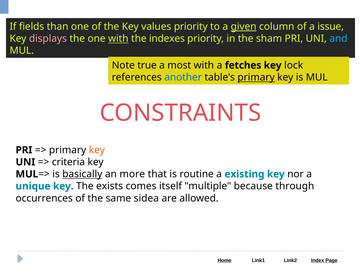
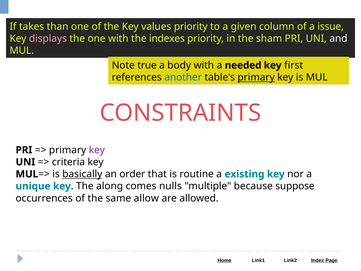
fields: fields -> takes
given underline: present -> none
with at (118, 39) underline: present -> none
and colour: light blue -> white
most: most -> body
fetches: fetches -> needed
lock: lock -> first
key at (97, 150) colour: orange -> purple
more: more -> order
exists: exists -> along
itself: itself -> nulls
through: through -> suppose
sidea: sidea -> allow
